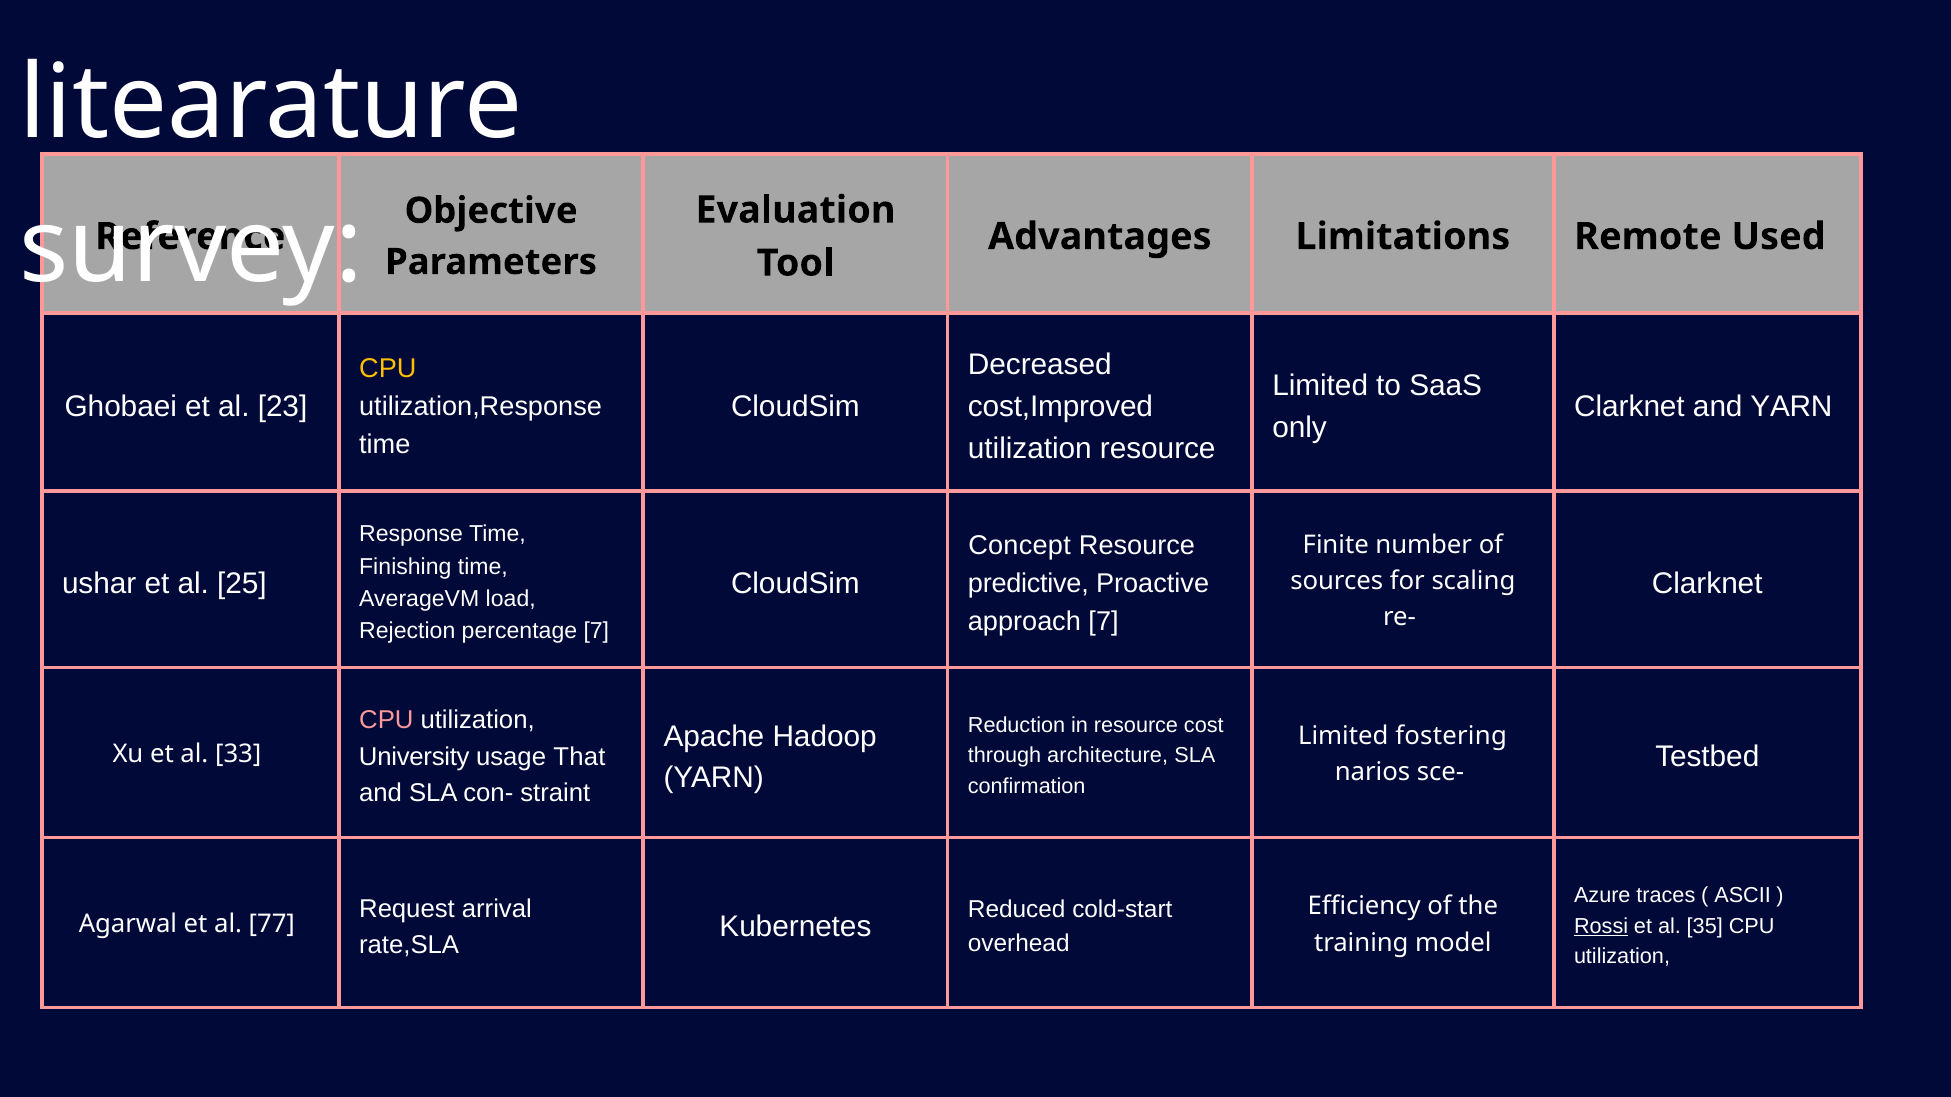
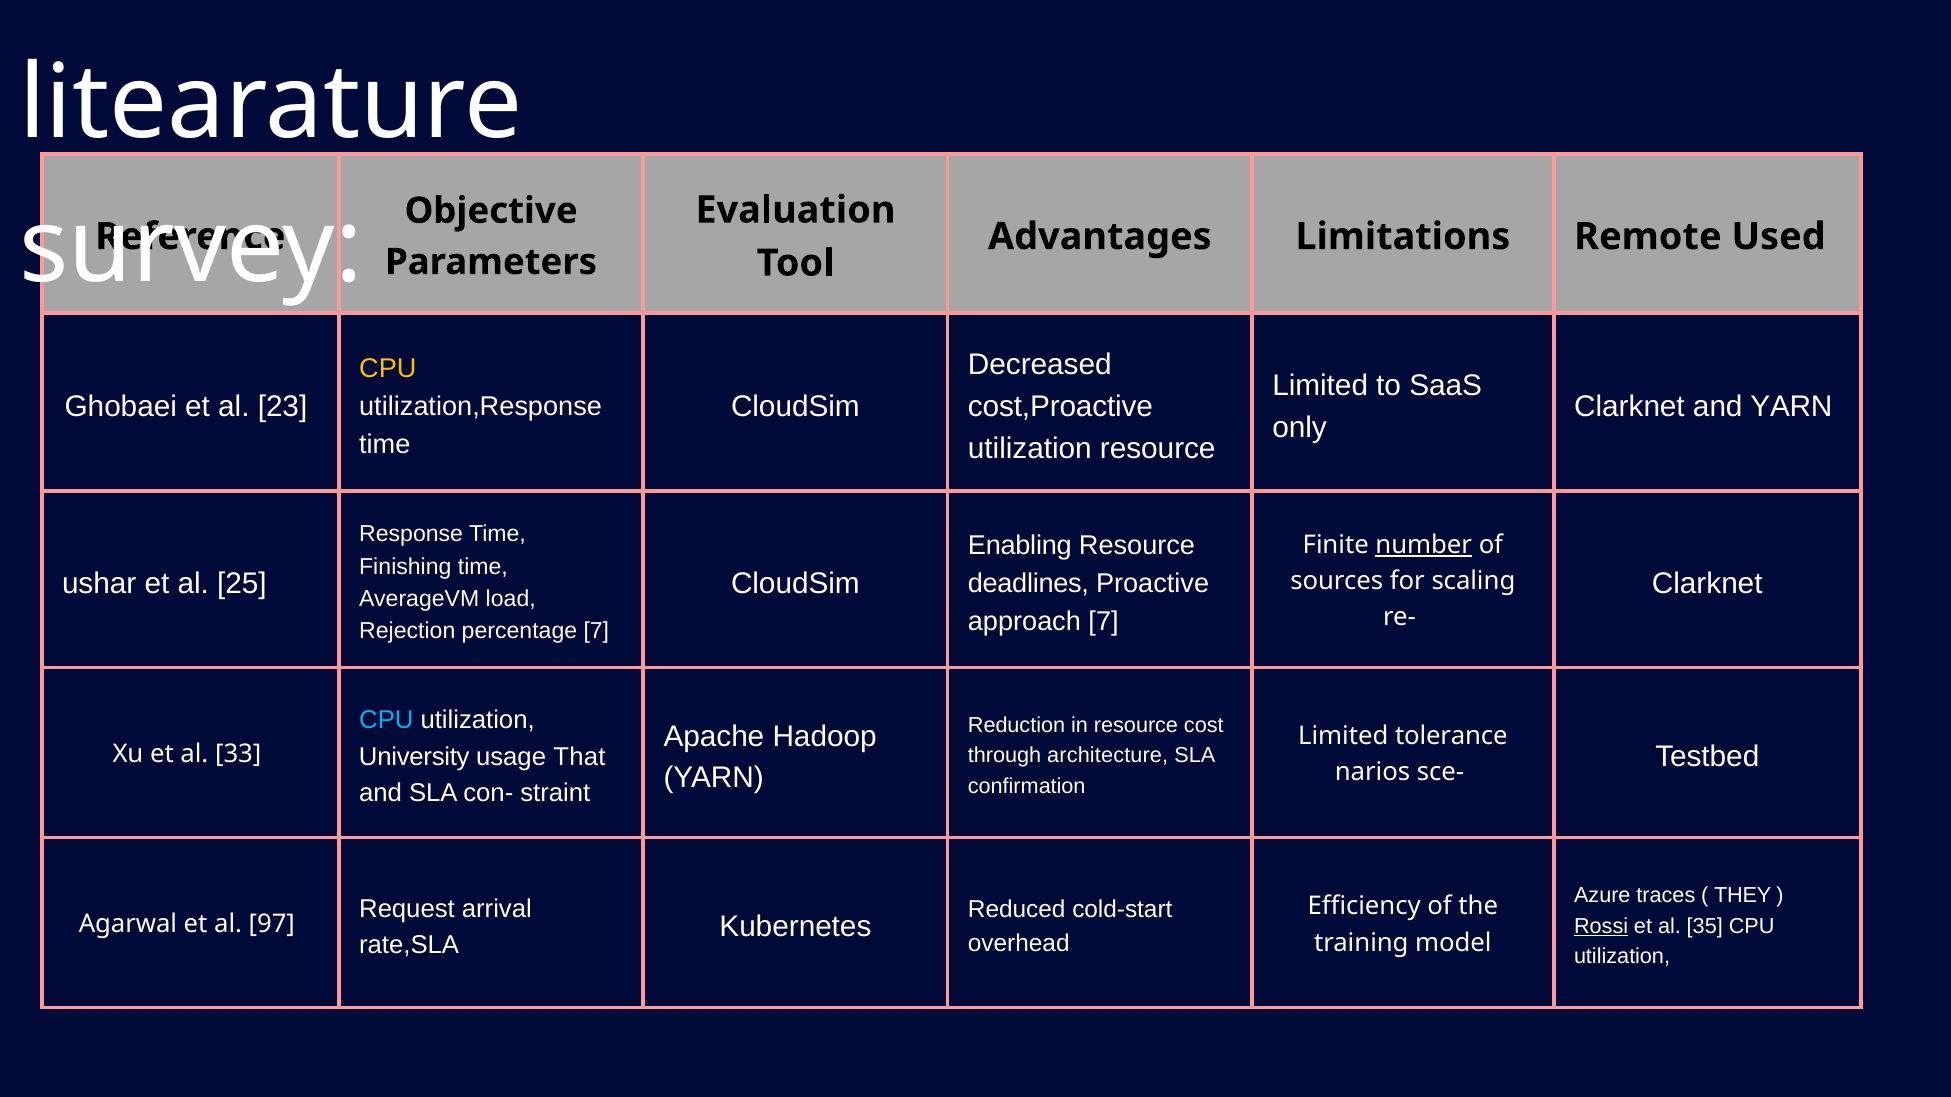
cost,Improved: cost,Improved -> cost,Proactive
Concept: Concept -> Enabling
number underline: none -> present
predictive: predictive -> deadlines
CPU at (386, 721) colour: pink -> light blue
fostering: fostering -> tolerance
ASCII: ASCII -> THEY
77: 77 -> 97
